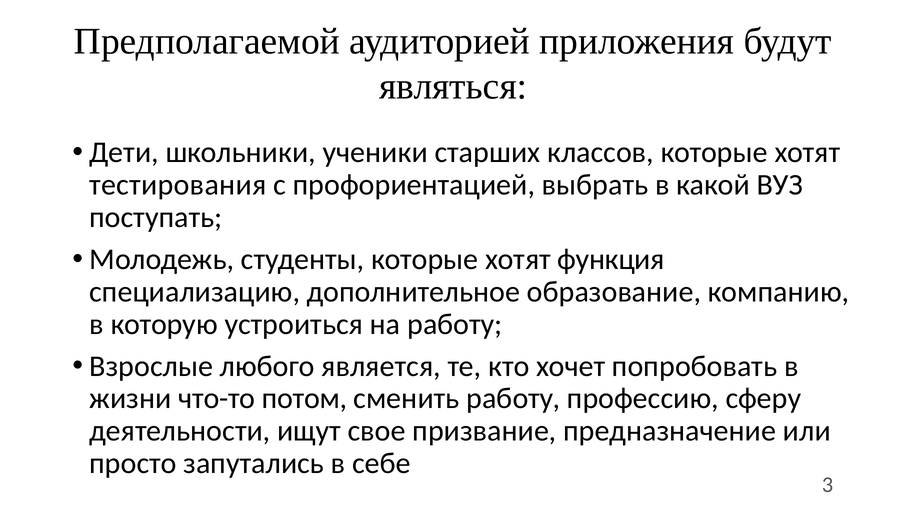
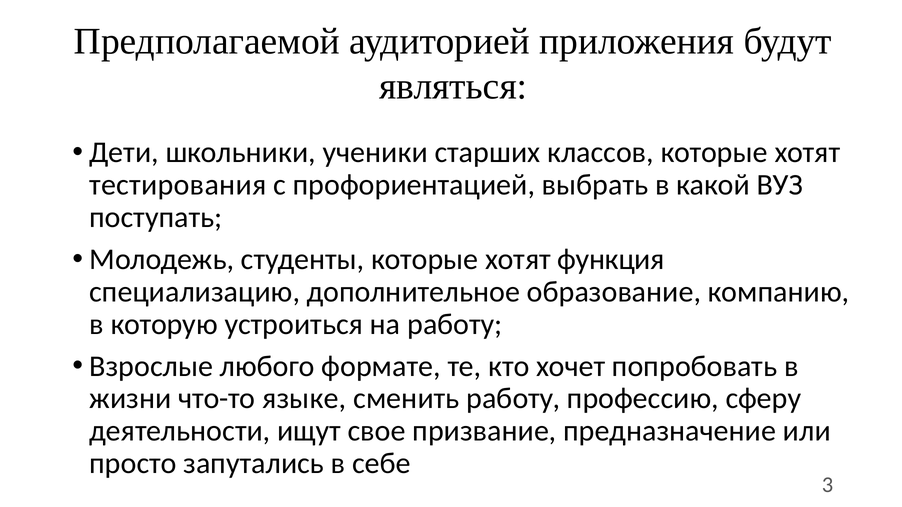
является: является -> формате
потом: потом -> языке
